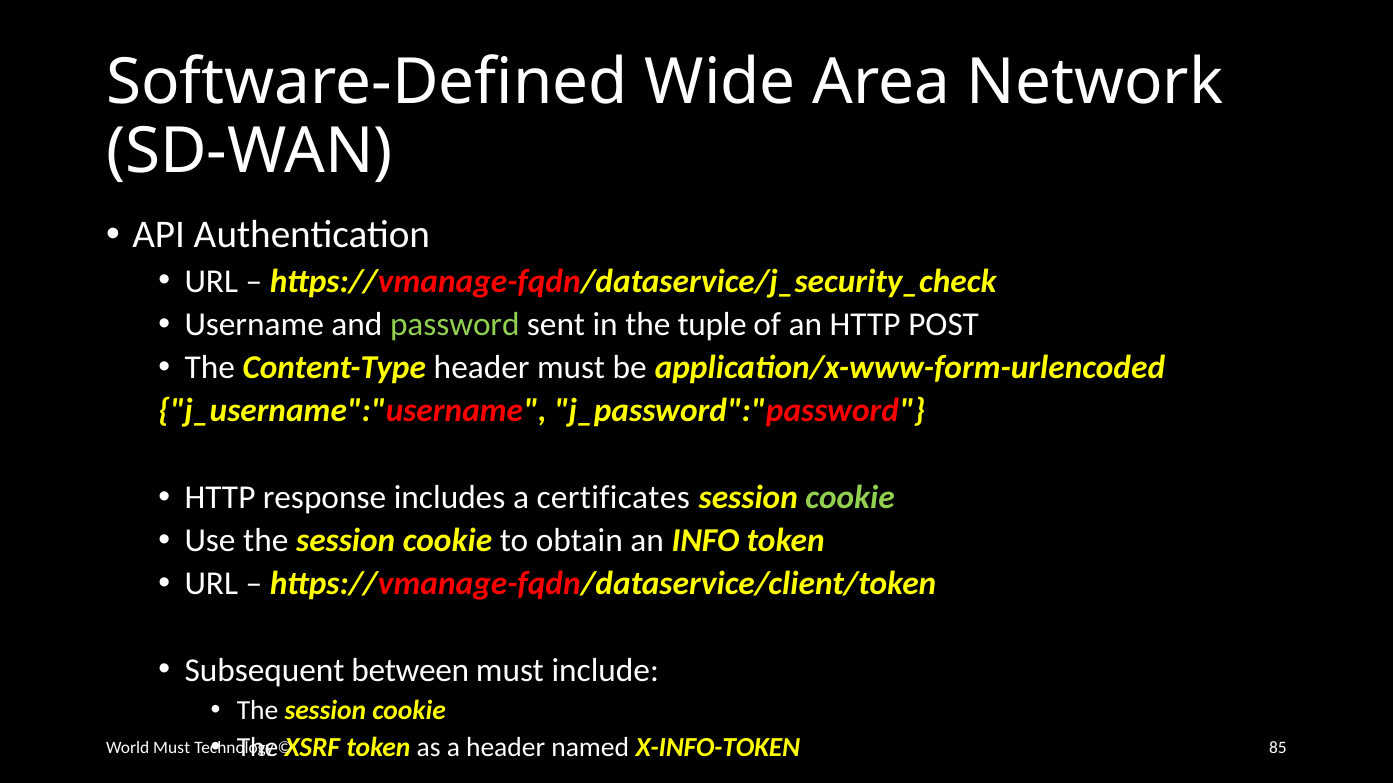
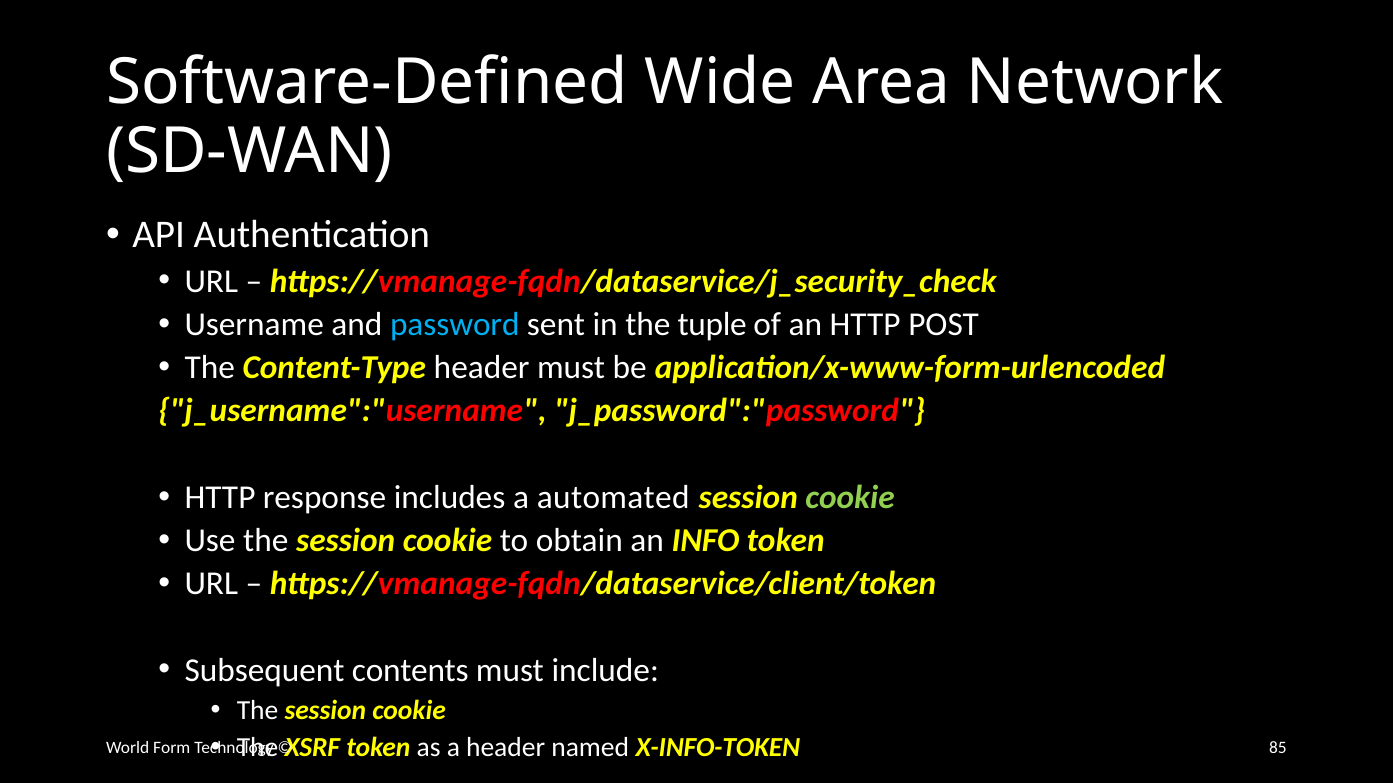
password colour: light green -> light blue
certificates: certificates -> automated
between: between -> contents
World Must: Must -> Form
